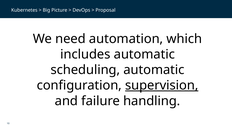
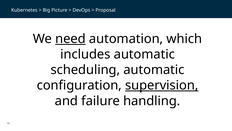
need underline: none -> present
